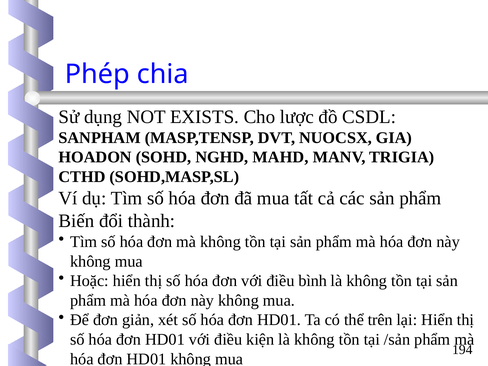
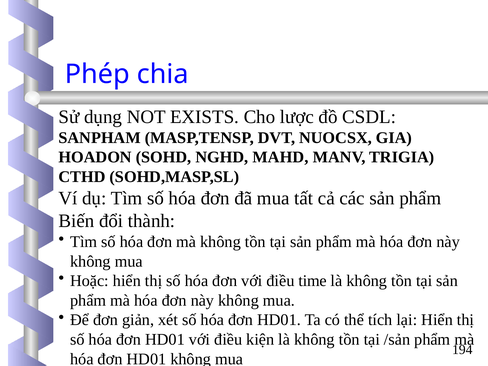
bình: bình -> time
trên: trên -> tích
